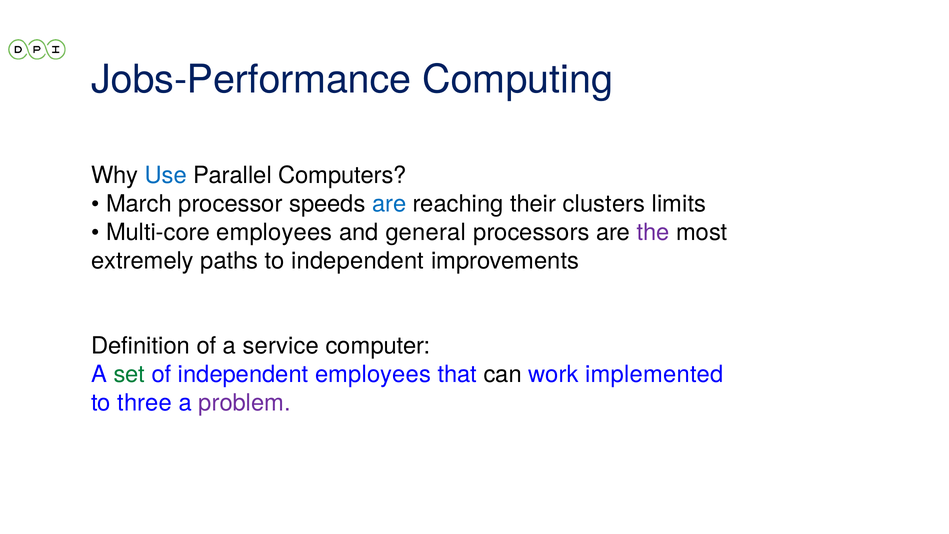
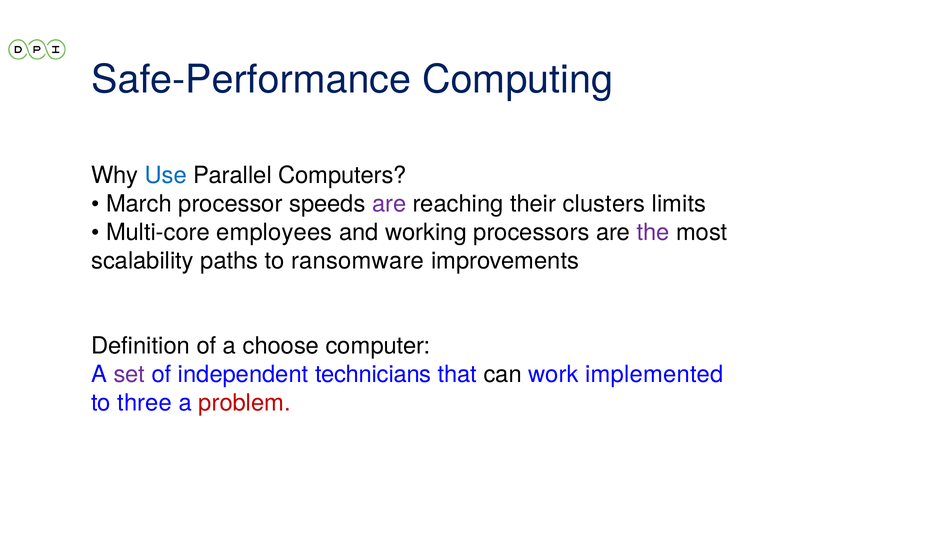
Jobs-Performance: Jobs-Performance -> Safe-Performance
are at (389, 204) colour: blue -> purple
general: general -> working
extremely: extremely -> scalability
to independent: independent -> ransomware
service: service -> choose
set colour: green -> purple
independent employees: employees -> technicians
problem colour: purple -> red
